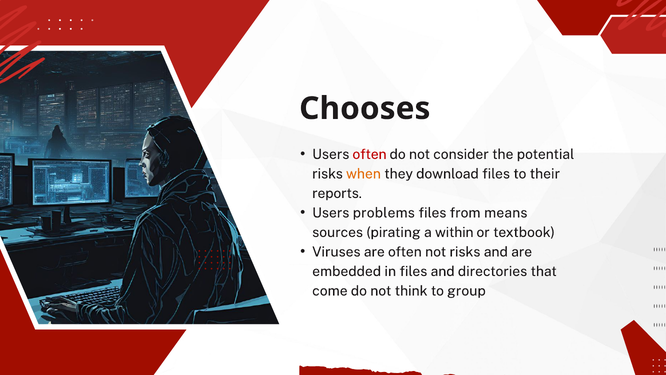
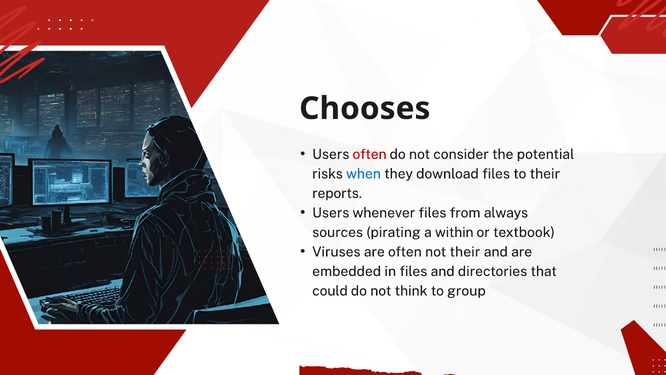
when colour: orange -> blue
problems: problems -> whenever
means: means -> always
not risks: risks -> their
come: come -> could
